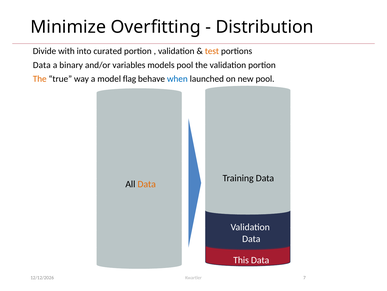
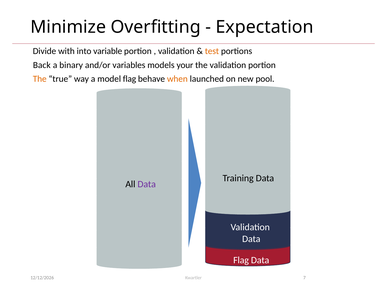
Distribution: Distribution -> Expectation
curated: curated -> variable
Data at (42, 65): Data -> Back
models pool: pool -> your
when colour: blue -> orange
Data at (147, 184) colour: orange -> purple
This at (241, 260): This -> Flag
